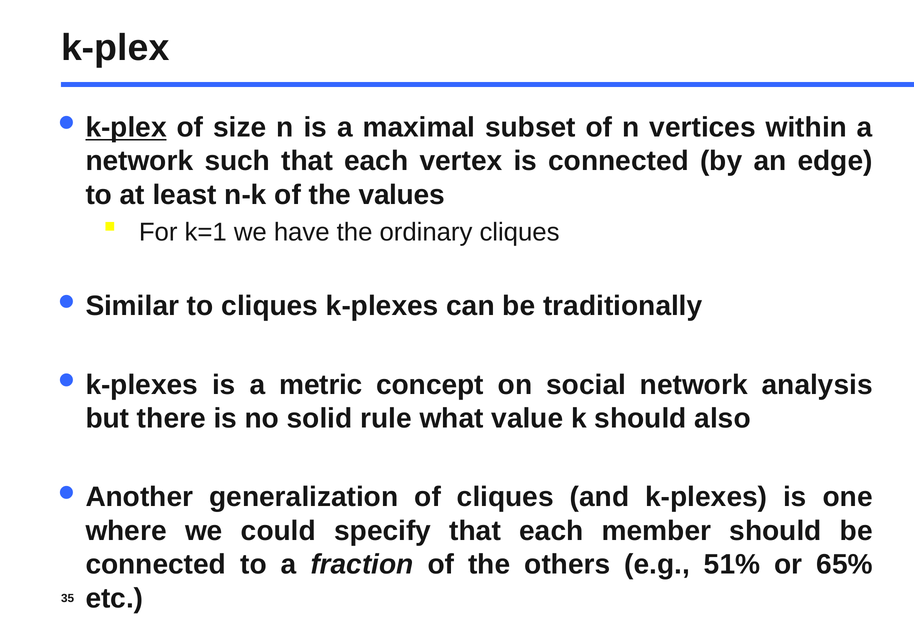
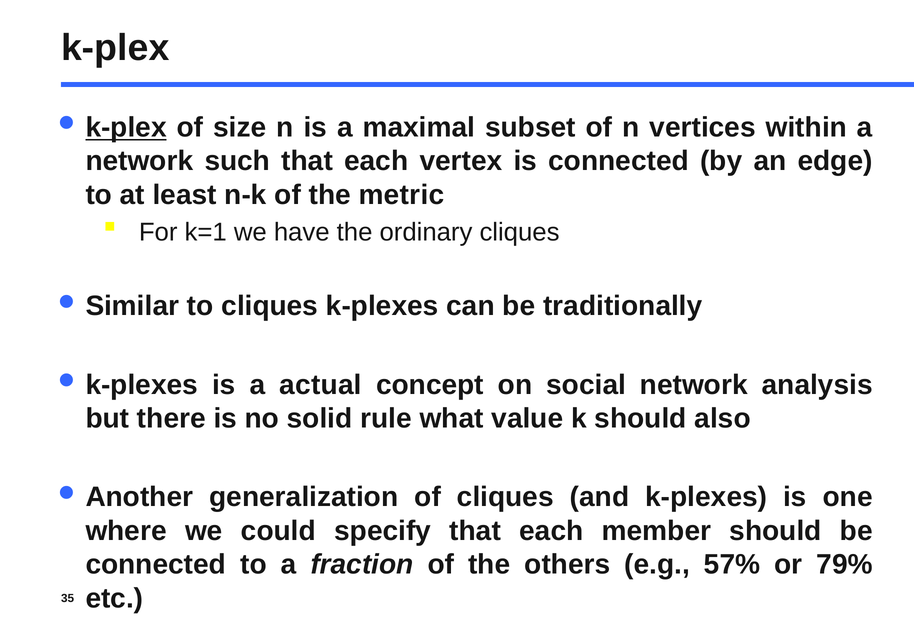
values: values -> metric
metric: metric -> actual
51%: 51% -> 57%
65%: 65% -> 79%
